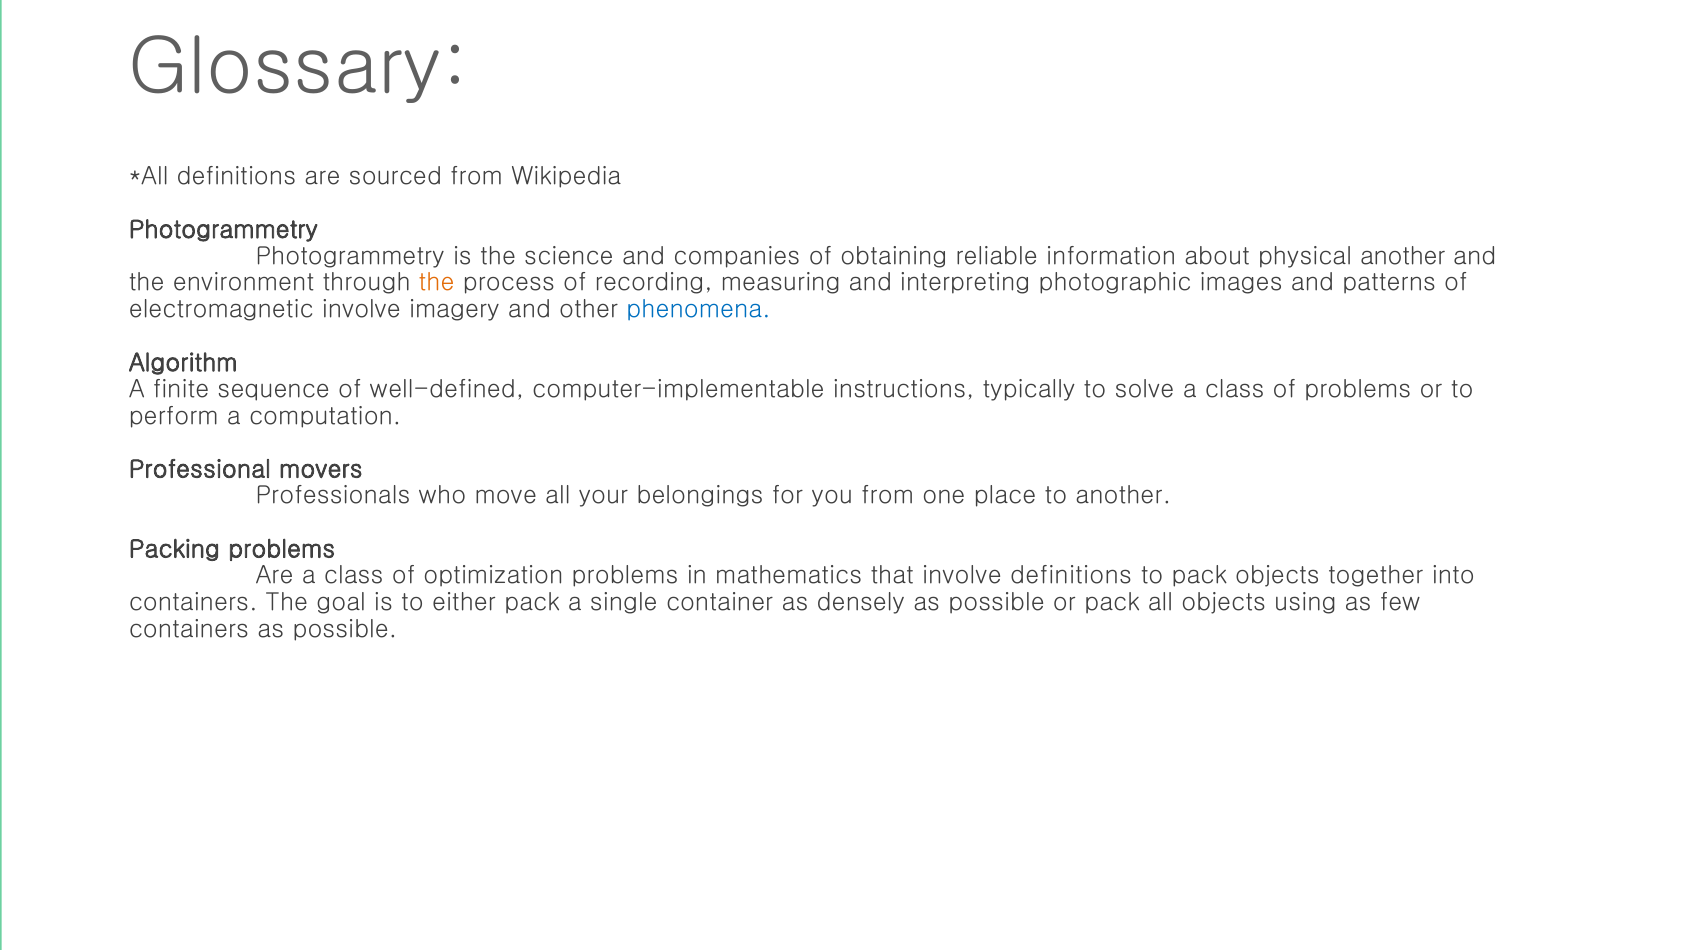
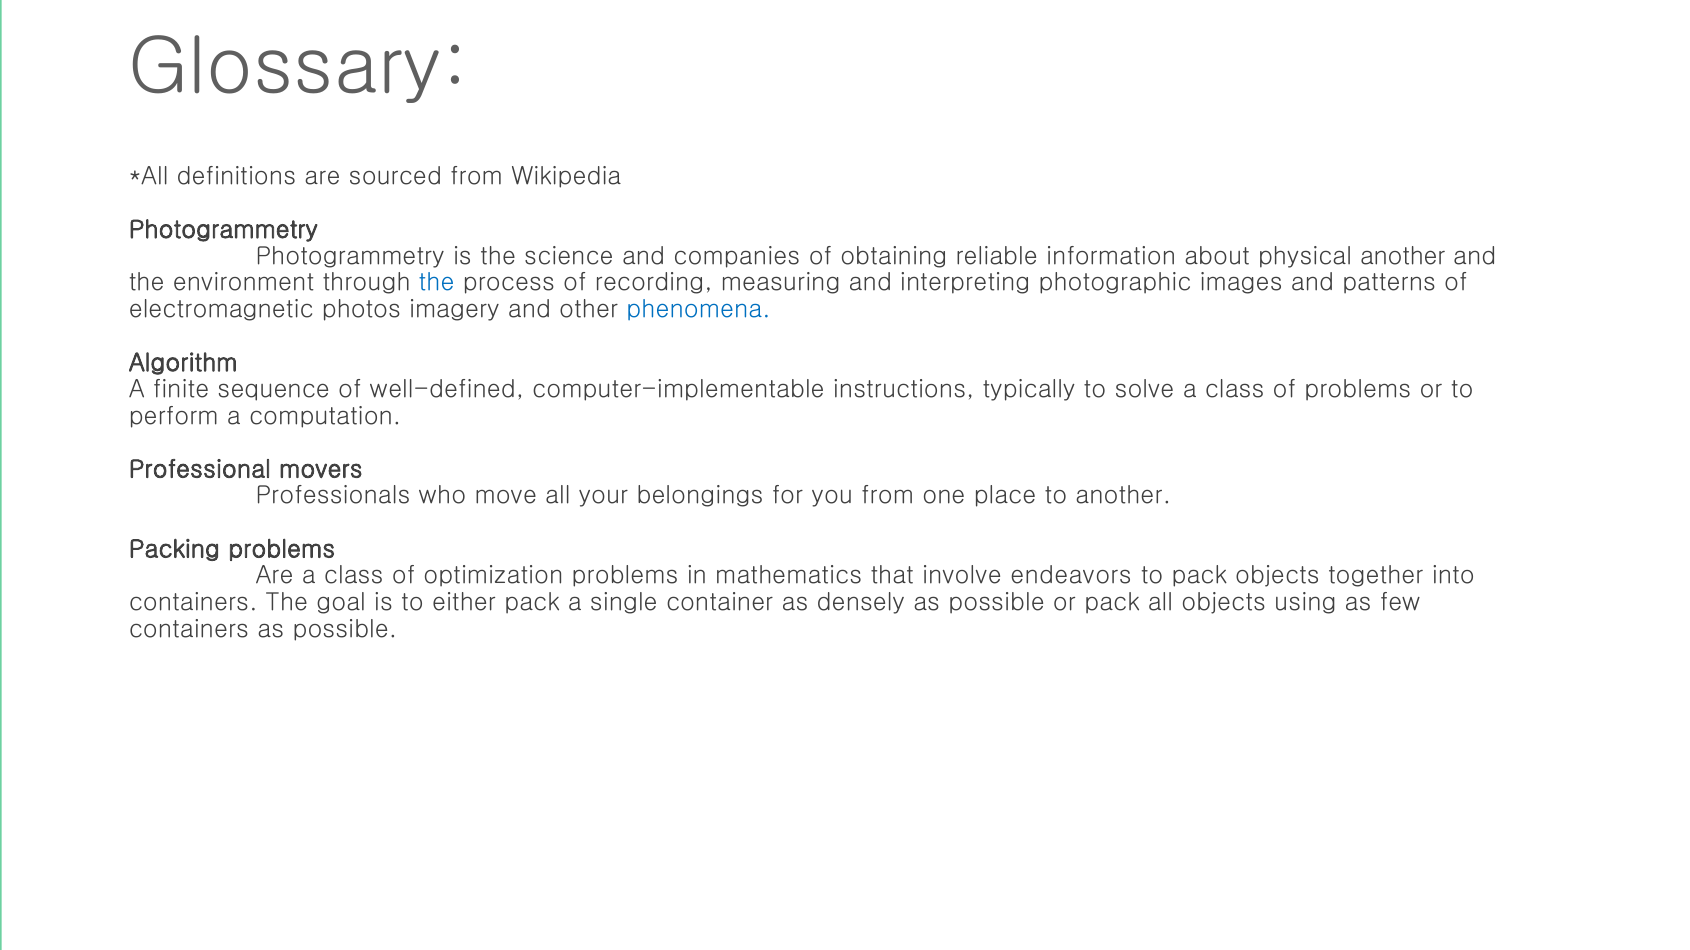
the at (437, 283) colour: orange -> blue
electromagnetic involve: involve -> photos
involve definitions: definitions -> endeavors
